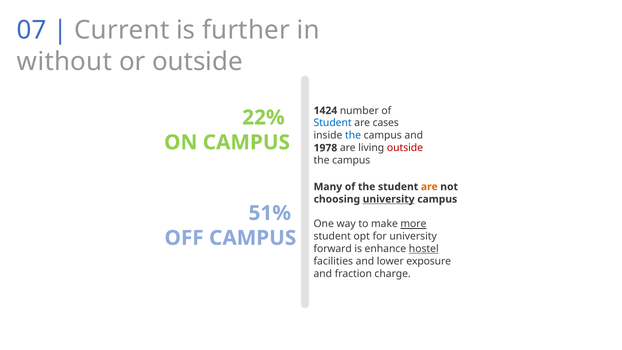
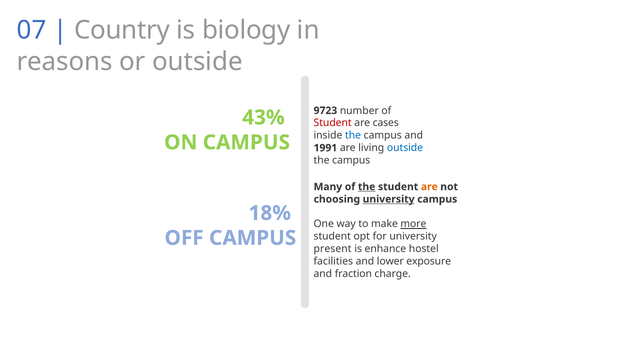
Current: Current -> Country
further: further -> biology
without: without -> reasons
1424: 1424 -> 9723
22%: 22% -> 43%
Student at (333, 123) colour: blue -> red
1978: 1978 -> 1991
outside at (405, 148) colour: red -> blue
the at (367, 187) underline: none -> present
51%: 51% -> 18%
forward: forward -> present
hostel underline: present -> none
